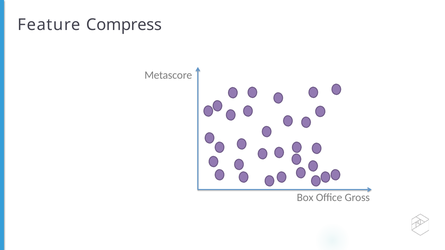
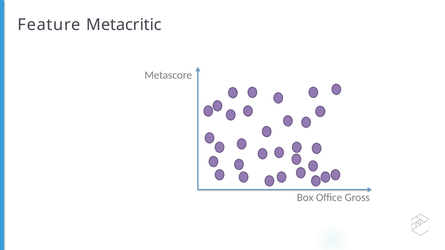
Compress: Compress -> Metacritic
